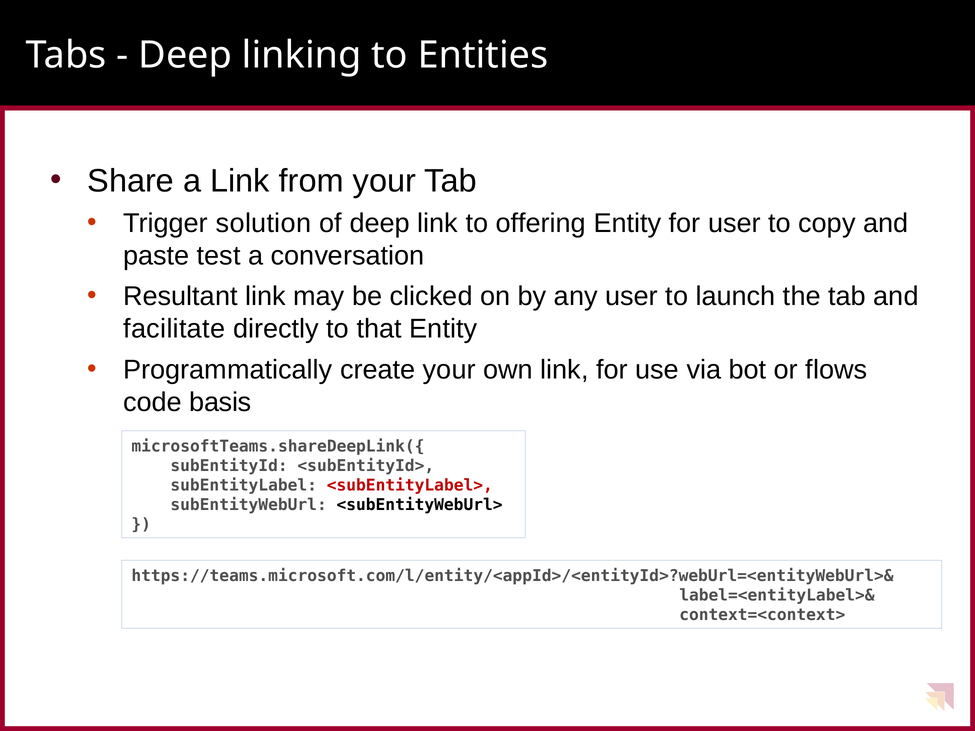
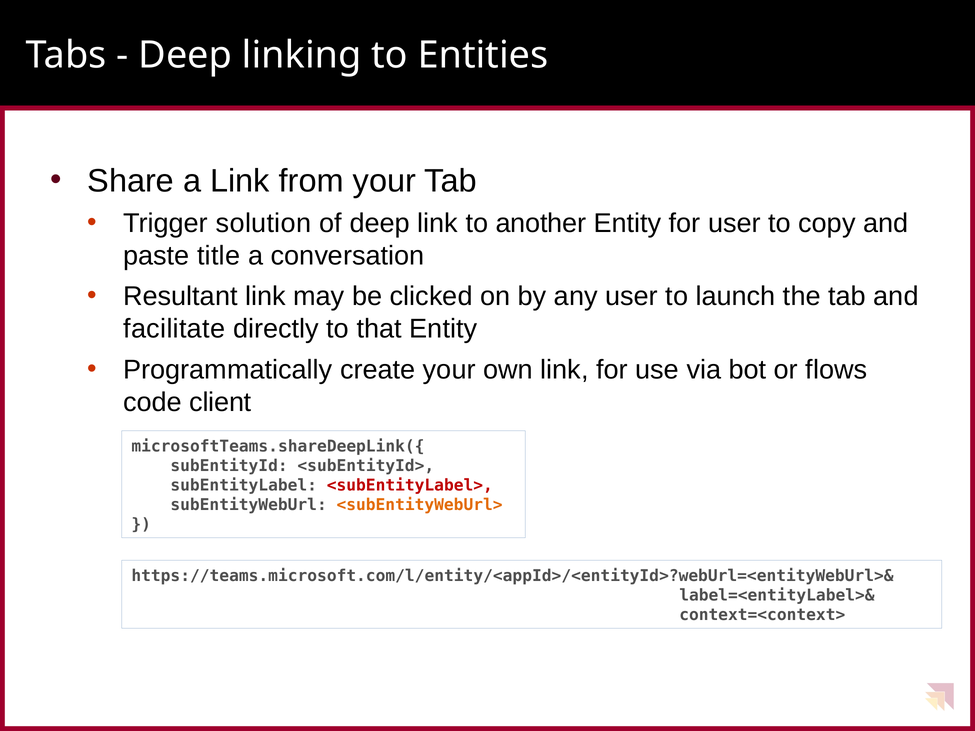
offering: offering -> another
test: test -> title
basis: basis -> client
<subEntityWebUrl> colour: black -> orange
